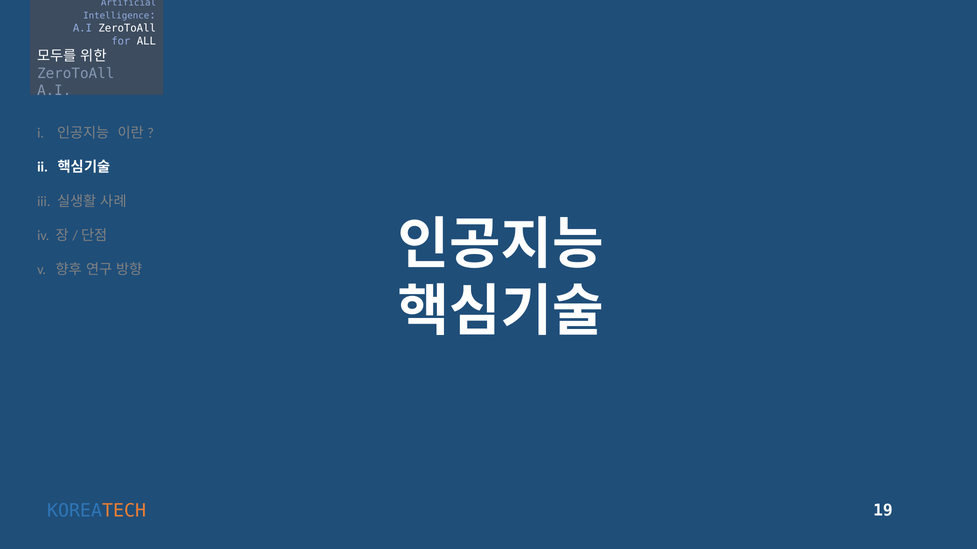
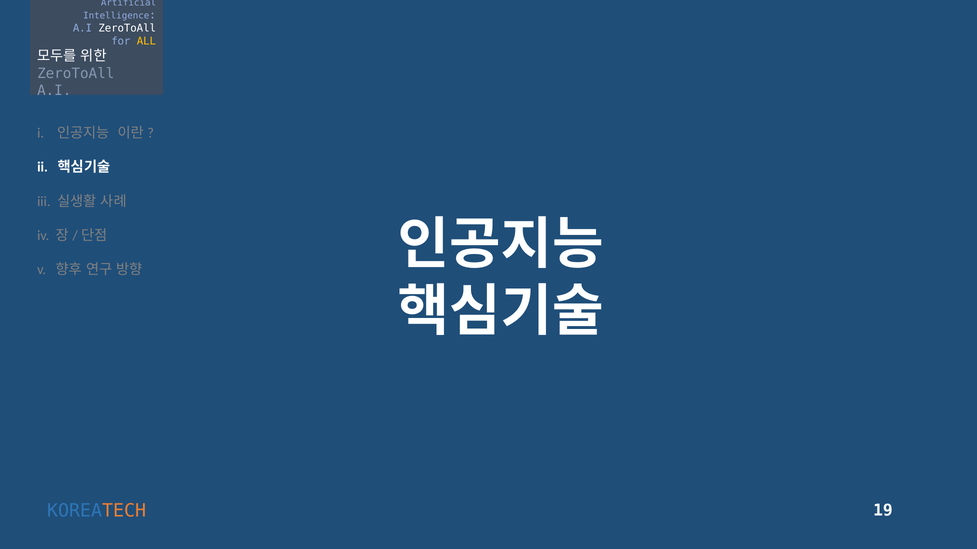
ALL colour: white -> yellow
